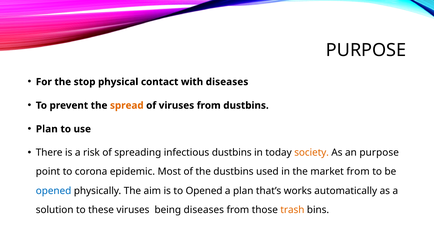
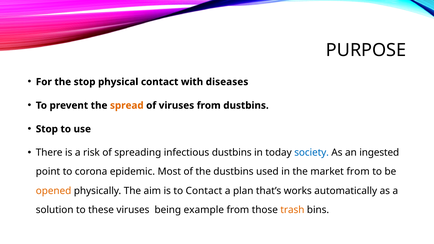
Plan at (47, 129): Plan -> Stop
society colour: orange -> blue
an purpose: purpose -> ingested
opened at (54, 191) colour: blue -> orange
to Opened: Opened -> Contact
being diseases: diseases -> example
